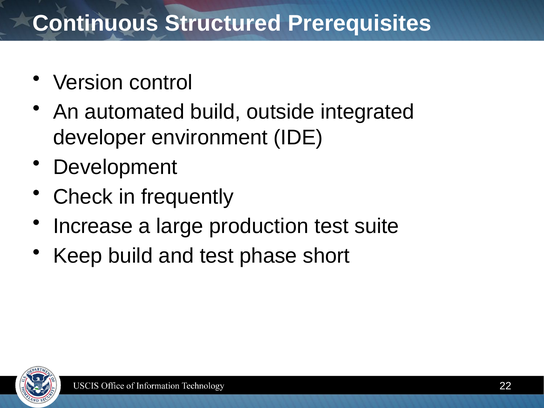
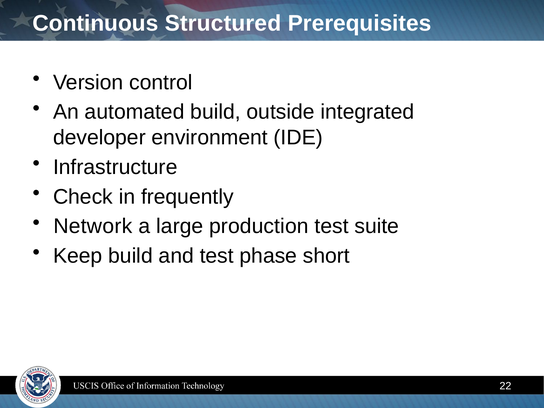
Development: Development -> Infrastructure
Increase: Increase -> Network
